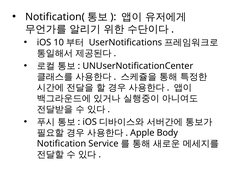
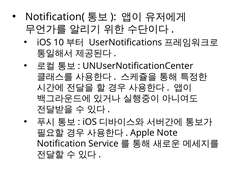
Body: Body -> Note
